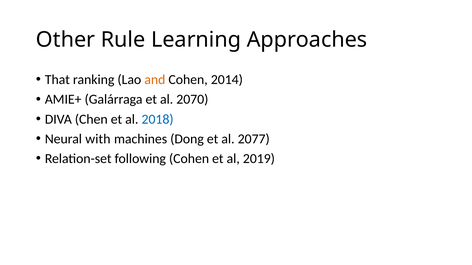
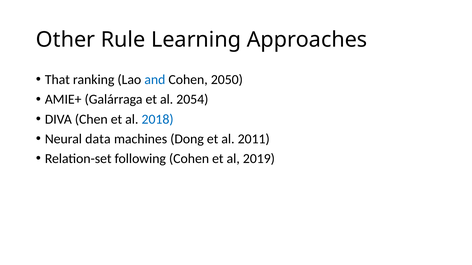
and colour: orange -> blue
2014: 2014 -> 2050
2070: 2070 -> 2054
with: with -> data
2077: 2077 -> 2011
